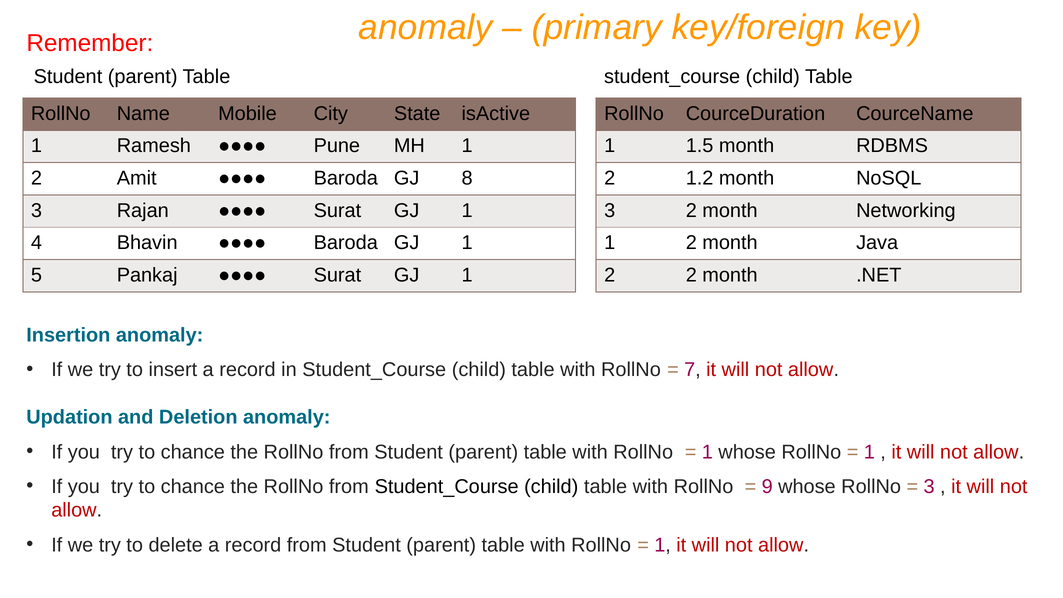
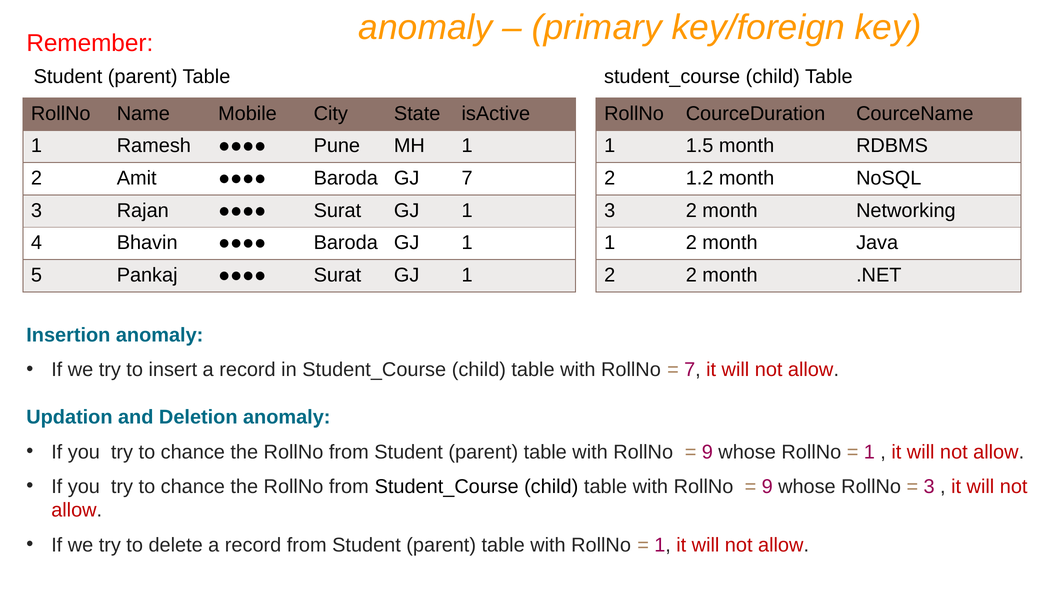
GJ 8: 8 -> 7
1 at (707, 452): 1 -> 9
